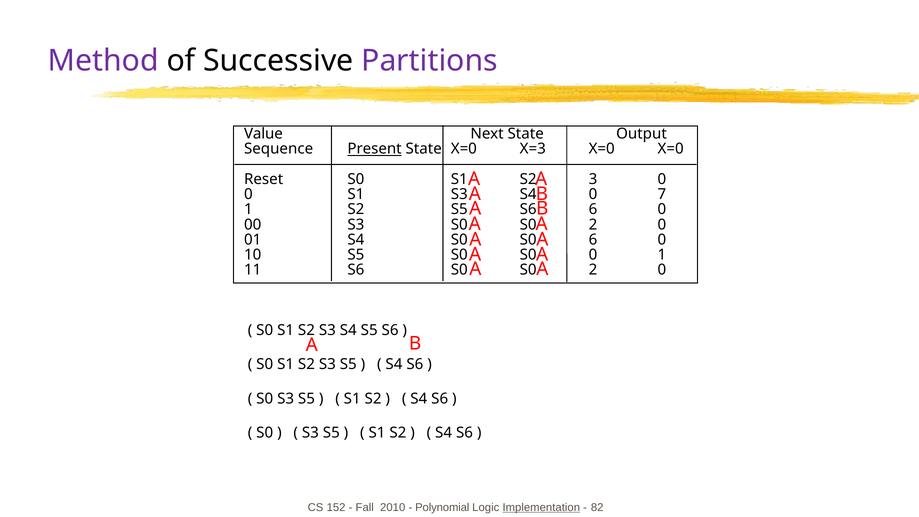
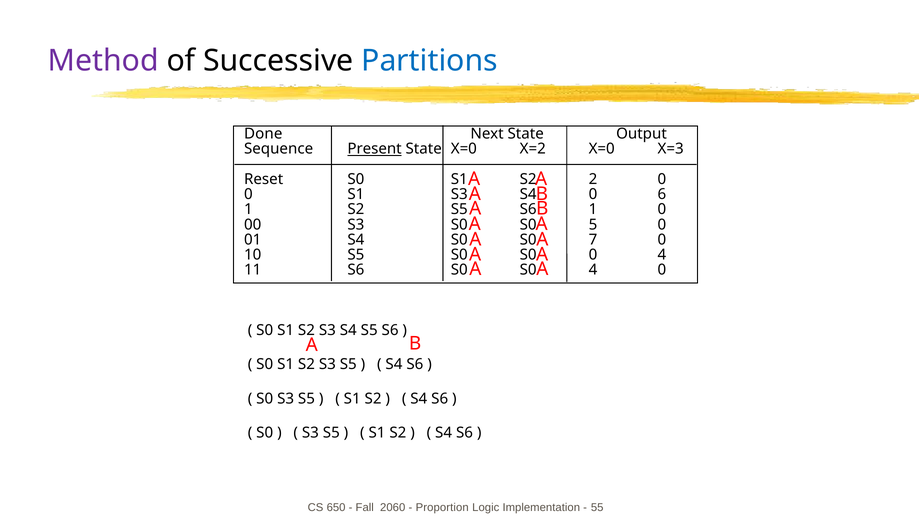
Partitions colour: purple -> blue
Value: Value -> Done
X=3: X=3 -> X=2
X=0 X=0: X=0 -> X=3
3: 3 -> 2
7: 7 -> 6
S6 6: 6 -> 1
S3 S0 S0 2: 2 -> 5
S0 6: 6 -> 7
0 1: 1 -> 4
S6 S0 S0 2: 2 -> 4
152: 152 -> 650
2010: 2010 -> 2060
Polynomial: Polynomial -> Proportion
Implementation underline: present -> none
82: 82 -> 55
